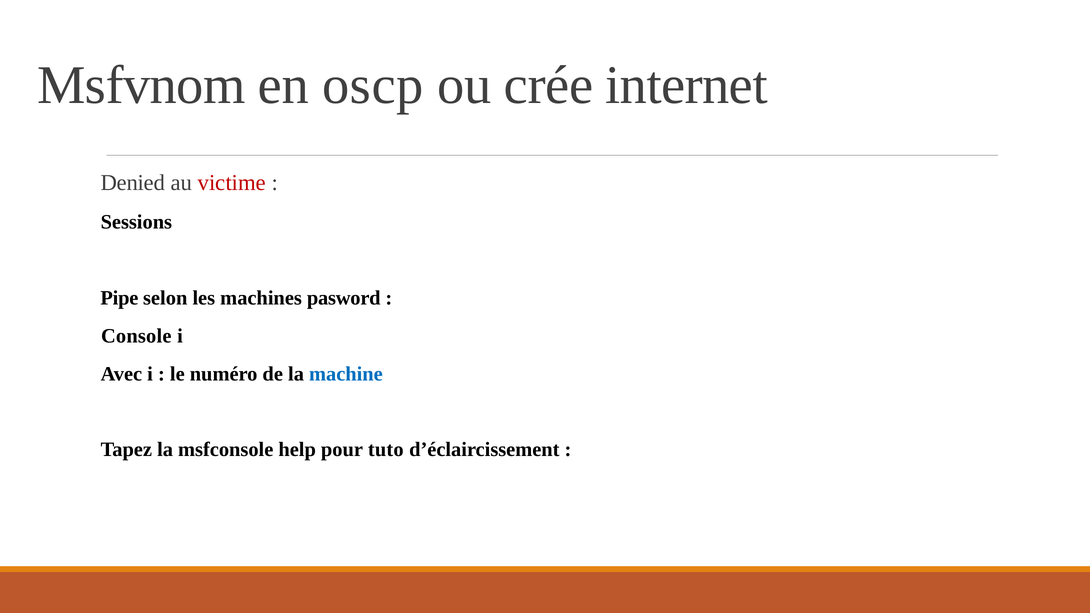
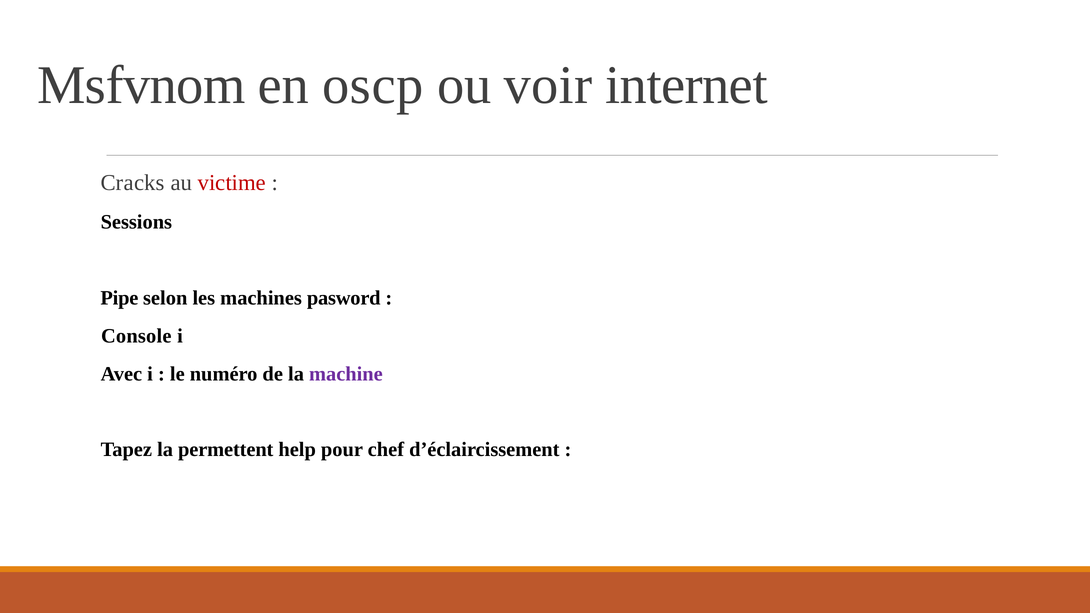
crée: crée -> voir
Denied: Denied -> Cracks
machine colour: blue -> purple
msfconsole: msfconsole -> permettent
tuto: tuto -> chef
